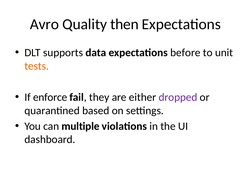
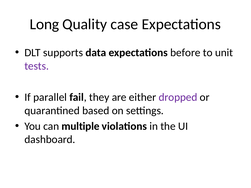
Avro: Avro -> Long
then: then -> case
tests colour: orange -> purple
enforce: enforce -> parallel
